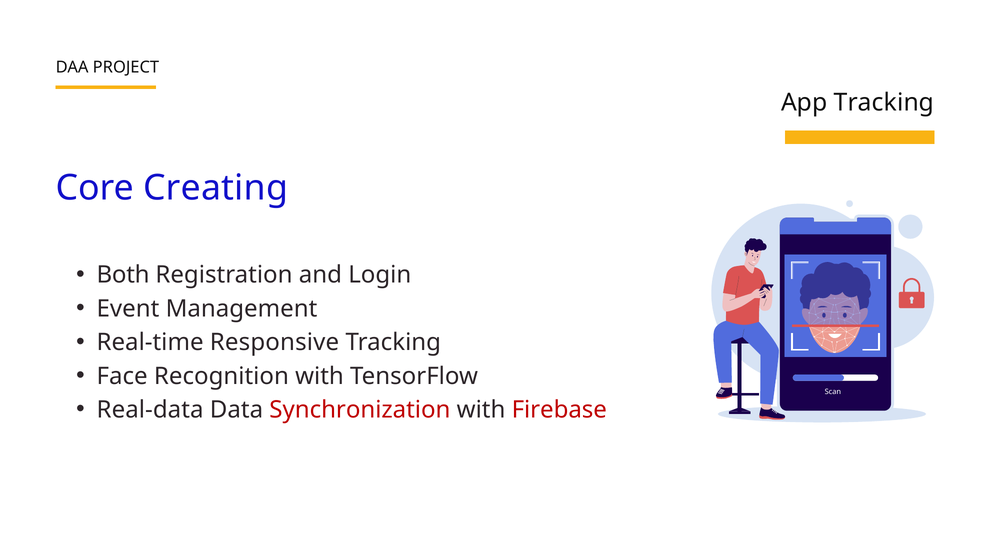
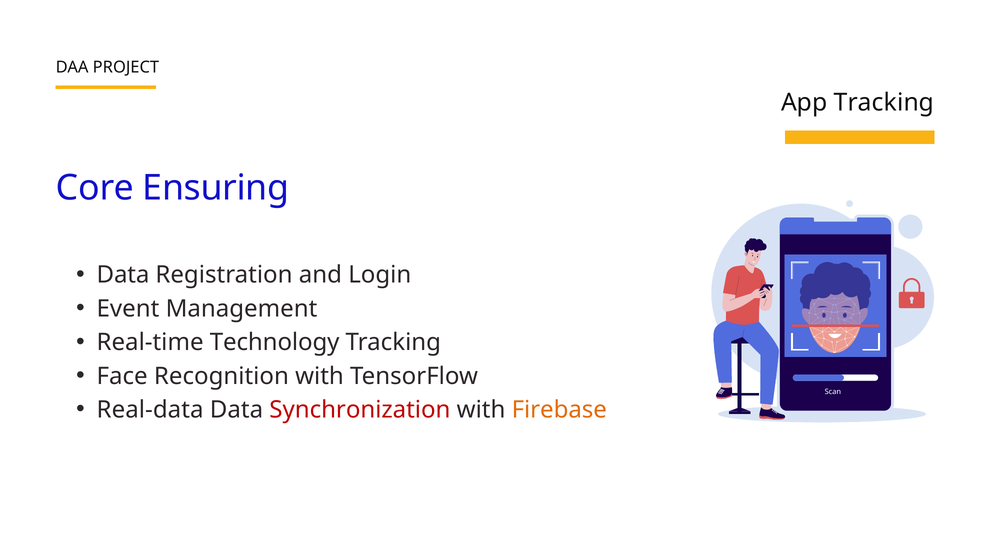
Creating: Creating -> Ensuring
Both at (123, 275): Both -> Data
Responsive: Responsive -> Technology
Firebase colour: red -> orange
